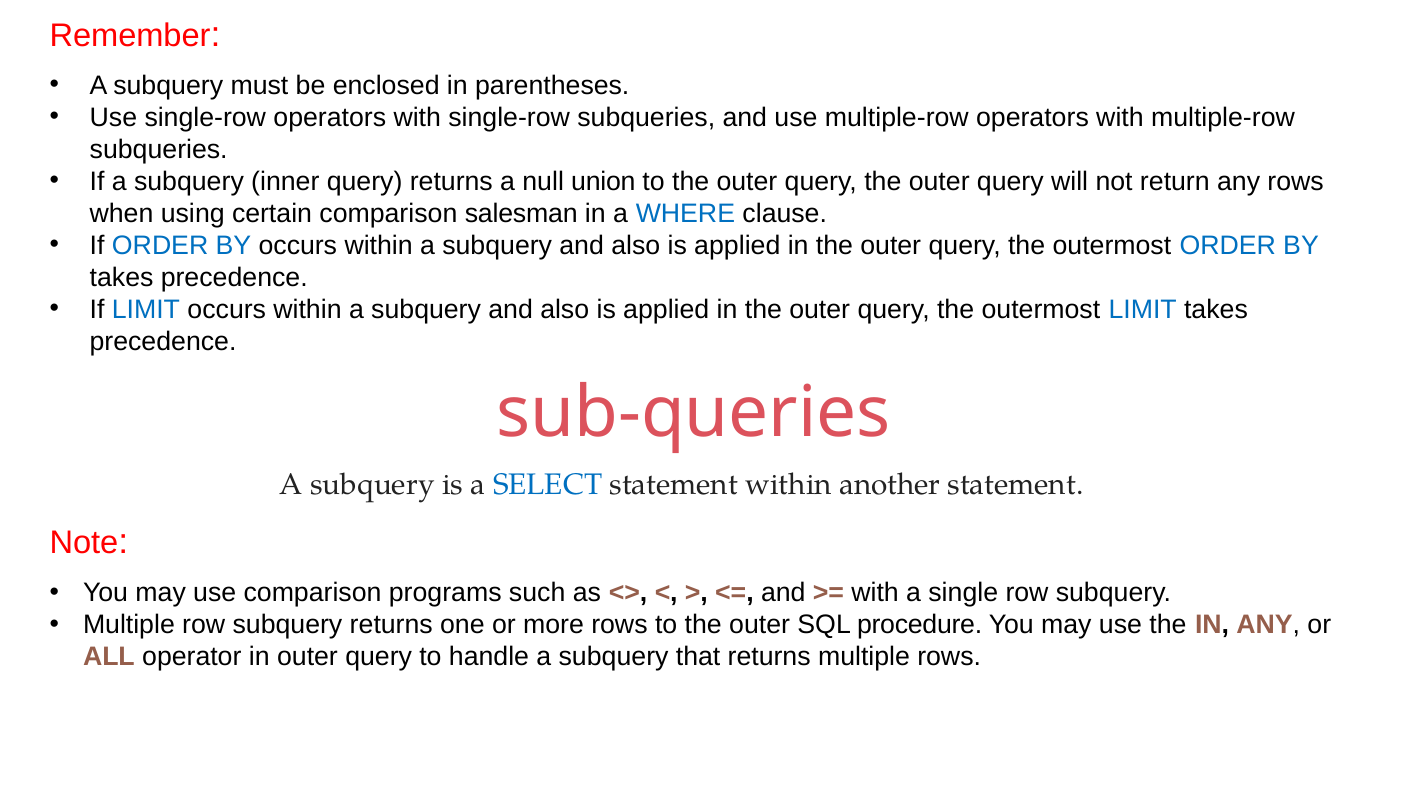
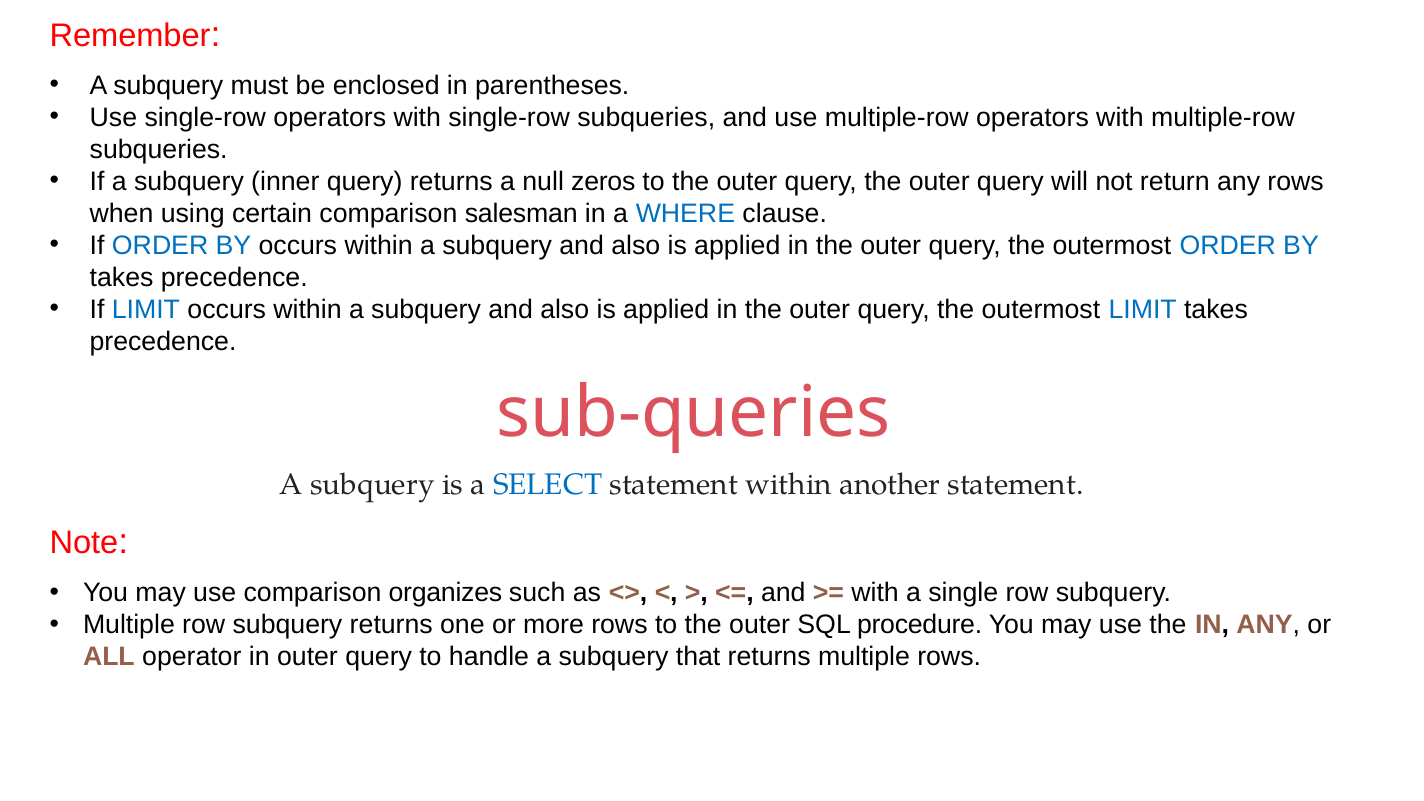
union: union -> zeros
programs: programs -> organizes
